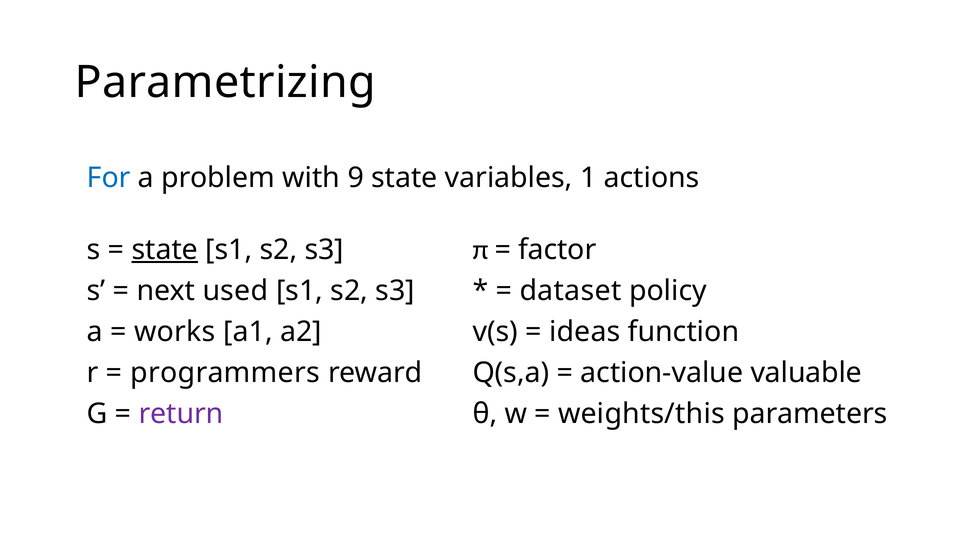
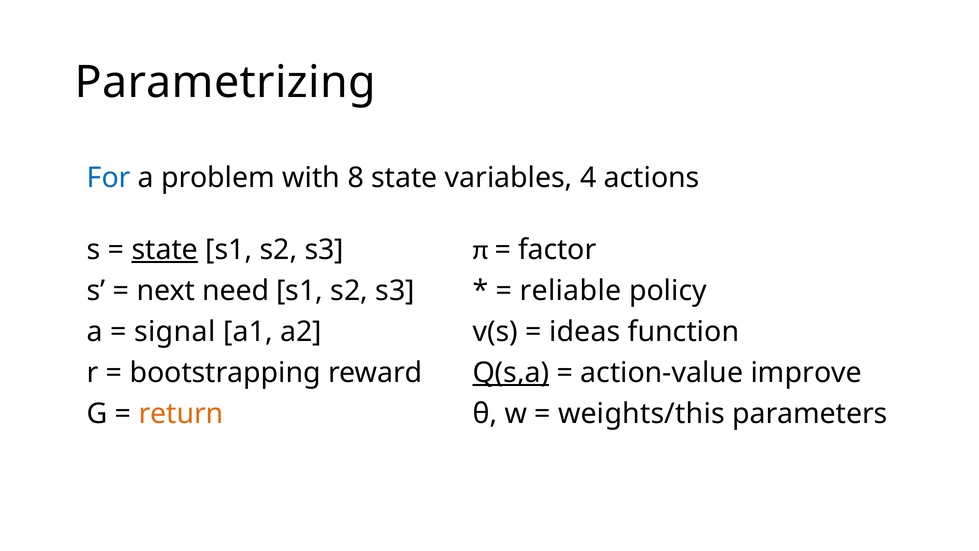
9: 9 -> 8
1: 1 -> 4
used: used -> need
dataset: dataset -> reliable
works: works -> signal
programmers: programmers -> bootstrapping
Q(s,a underline: none -> present
valuable: valuable -> improve
return colour: purple -> orange
